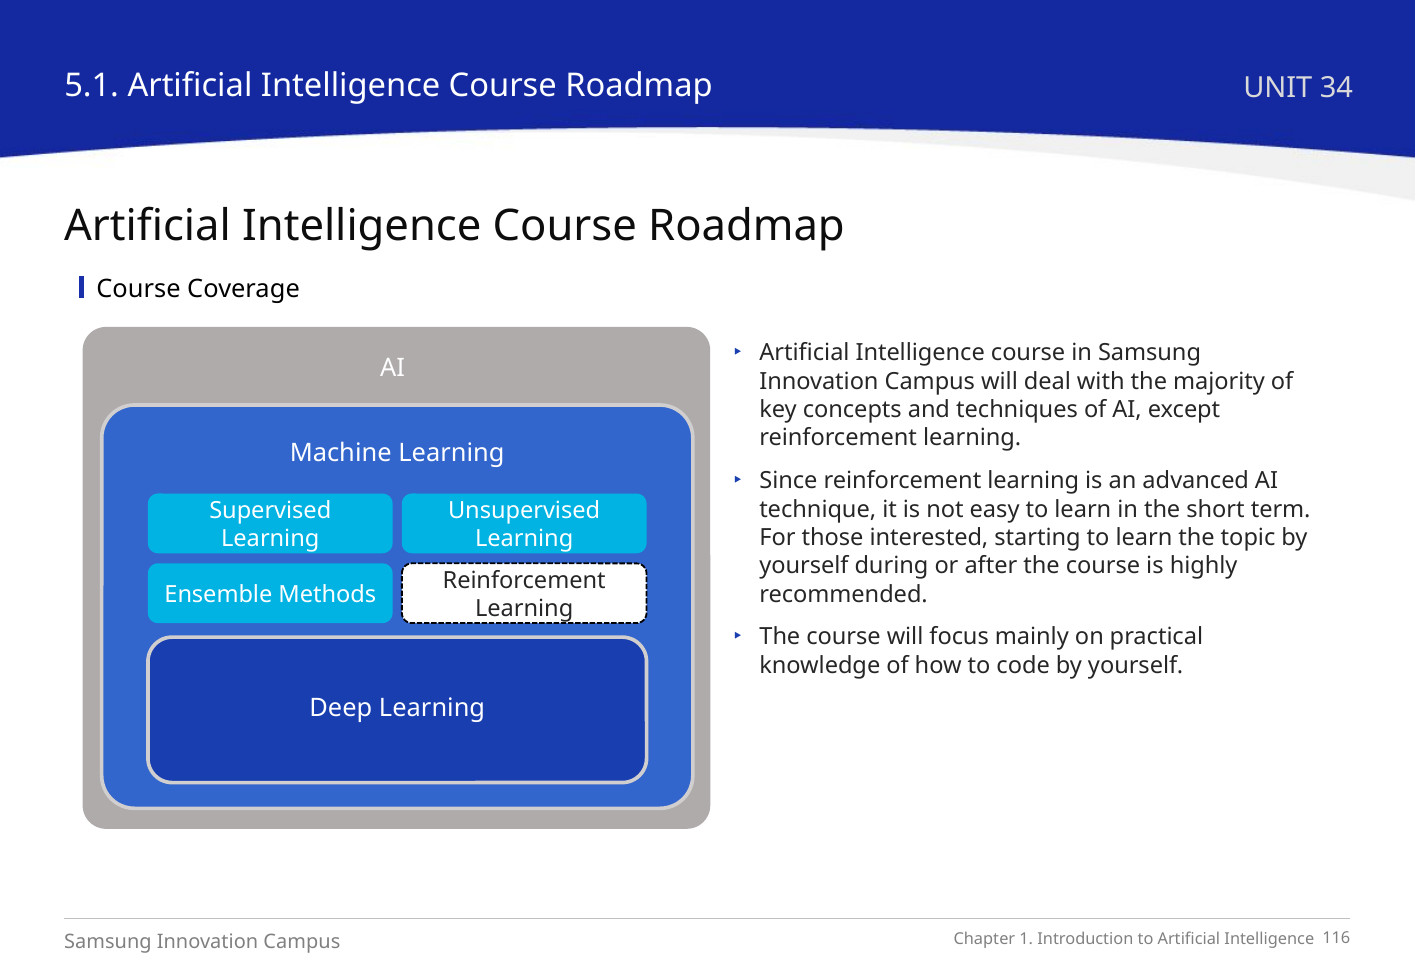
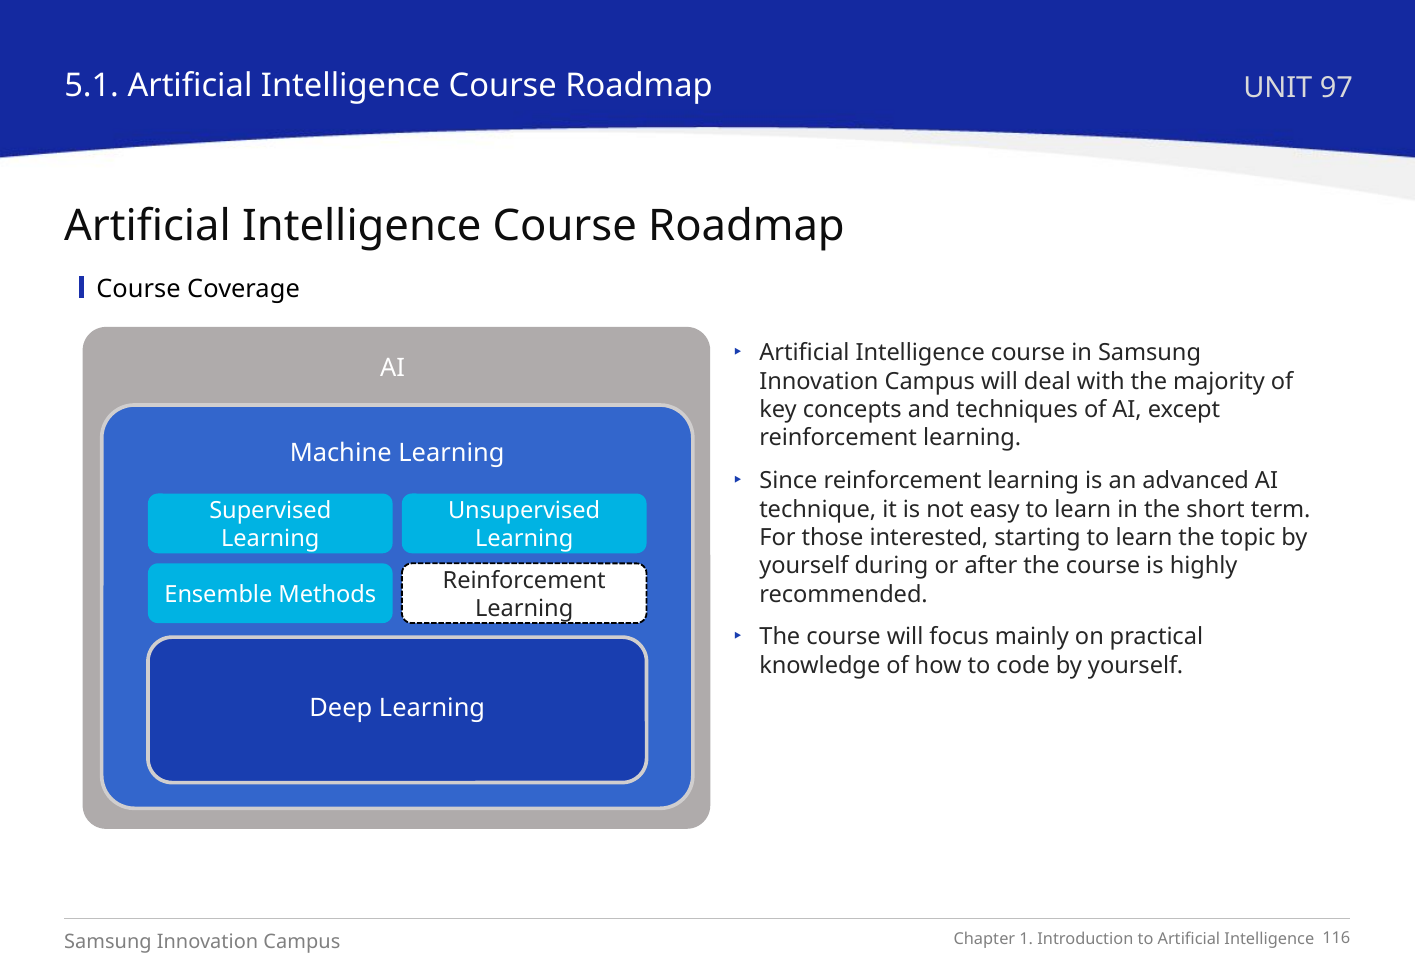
34: 34 -> 97
